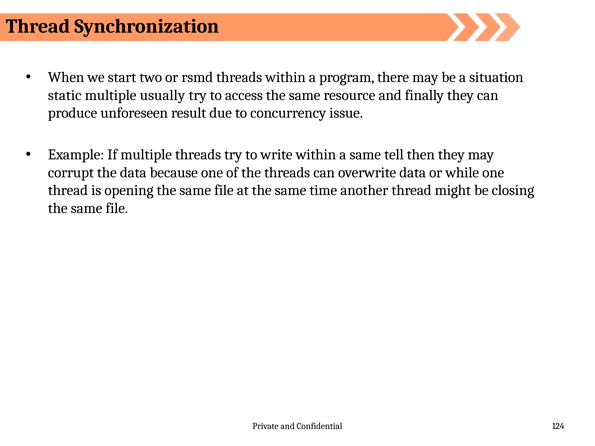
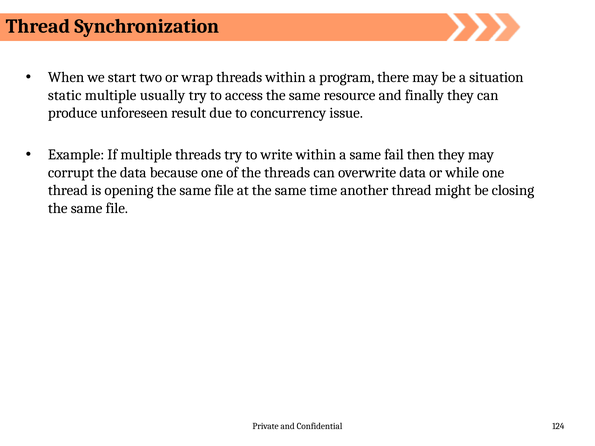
rsmd: rsmd -> wrap
tell: tell -> fail
